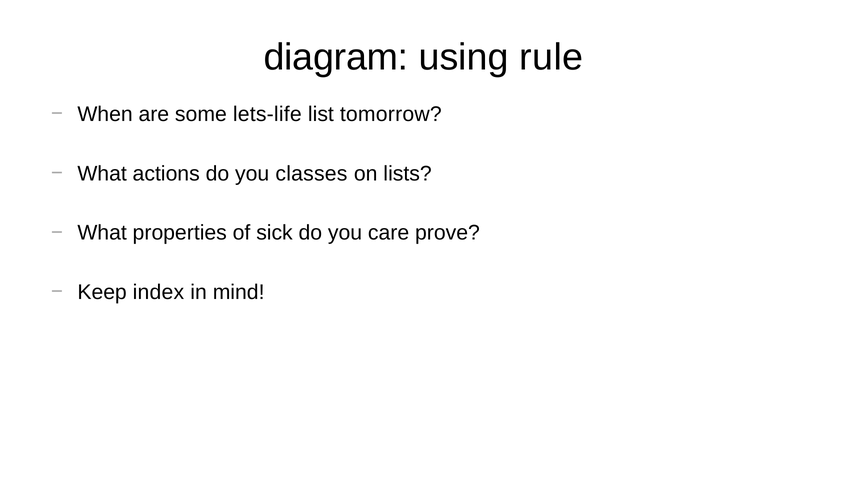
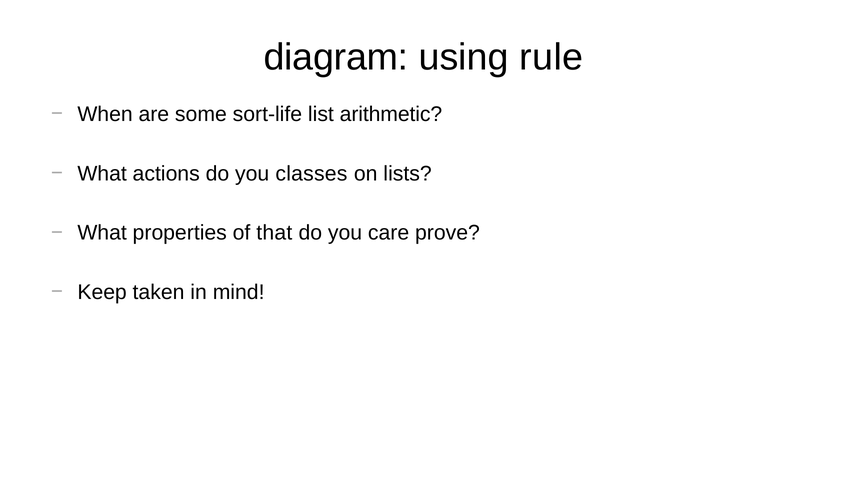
lets-life: lets-life -> sort-life
tomorrow: tomorrow -> arithmetic
sick: sick -> that
index: index -> taken
